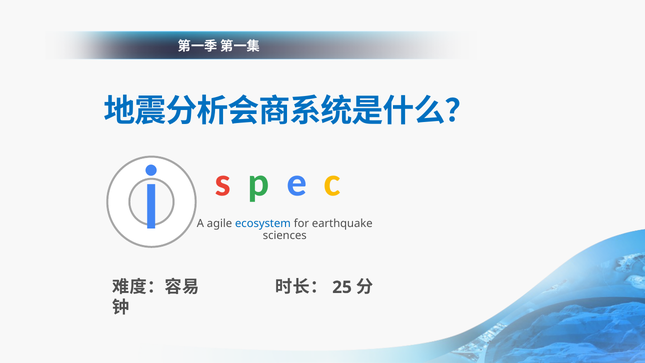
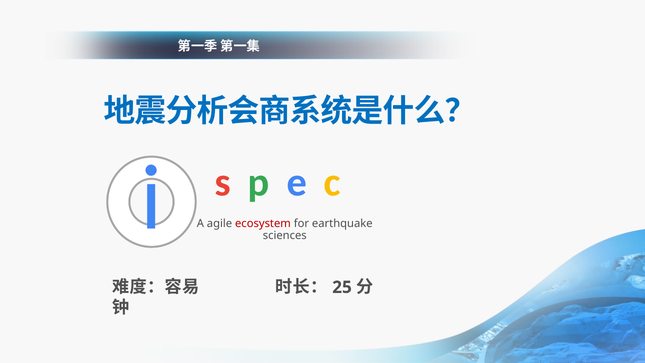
ecosystem colour: blue -> red
